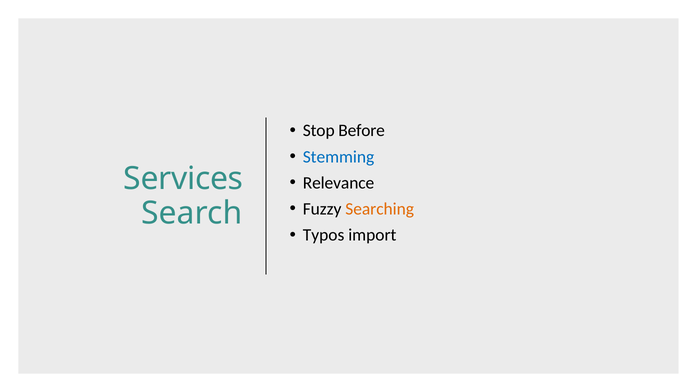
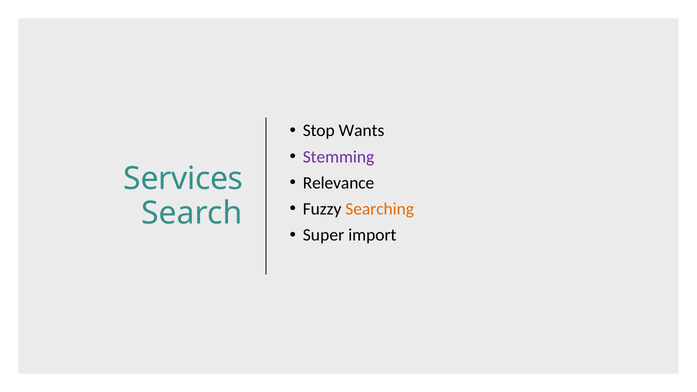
Before: Before -> Wants
Stemming colour: blue -> purple
Typos: Typos -> Super
